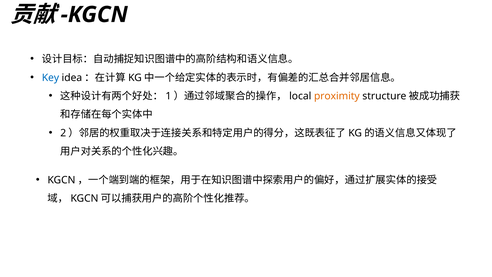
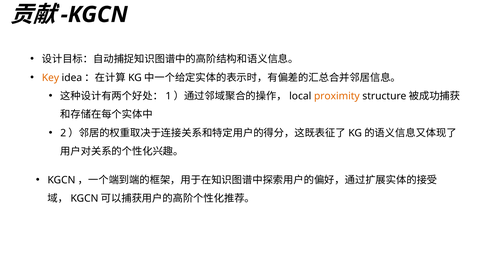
Key colour: blue -> orange
